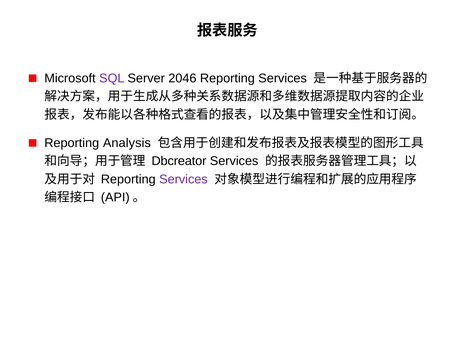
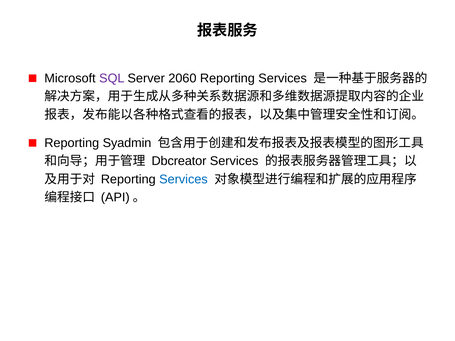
2046: 2046 -> 2060
Analysis: Analysis -> Syadmin
Services at (183, 179) colour: purple -> blue
